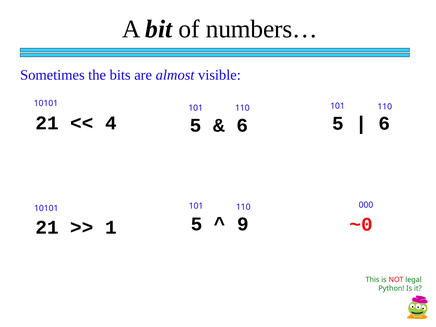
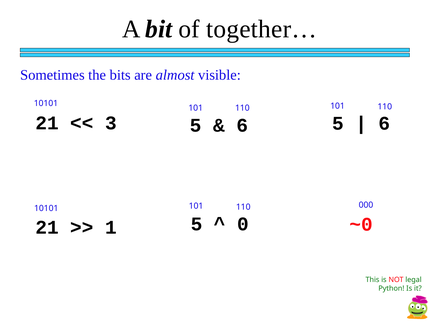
numbers…: numbers… -> together…
4: 4 -> 3
9: 9 -> 0
